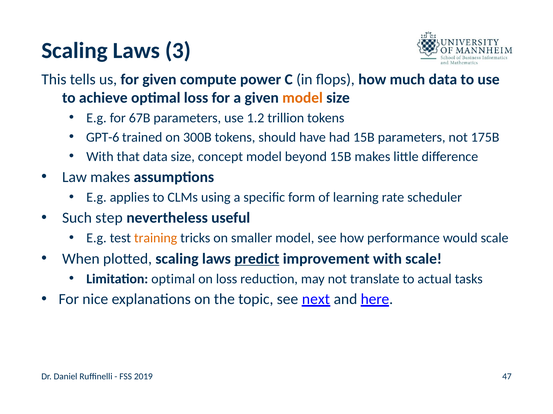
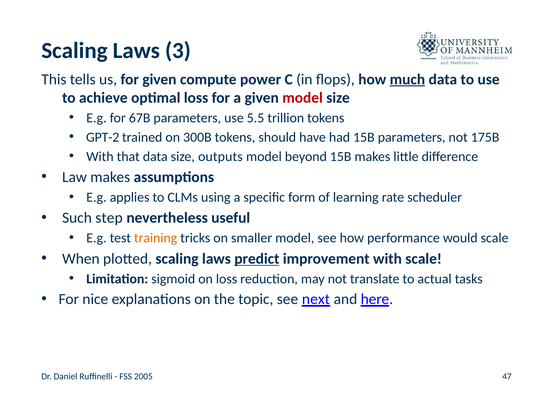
much underline: none -> present
model at (303, 98) colour: orange -> red
1.2: 1.2 -> 5.5
GPT-6: GPT-6 -> GPT-2
concept: concept -> outputs
Limitation optimal: optimal -> sigmoid
2019: 2019 -> 2005
